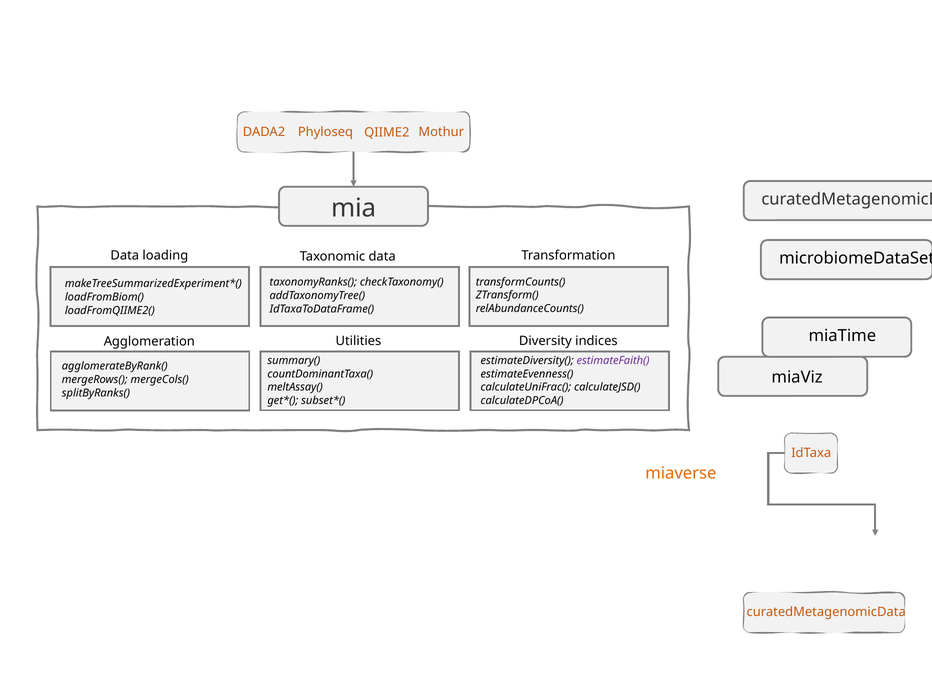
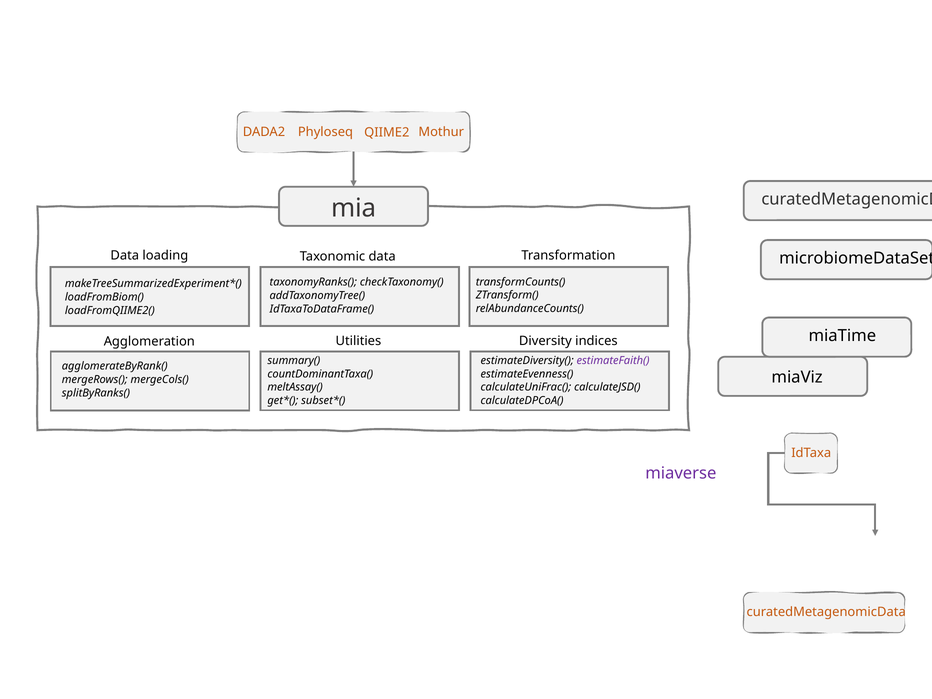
miaverse colour: orange -> purple
